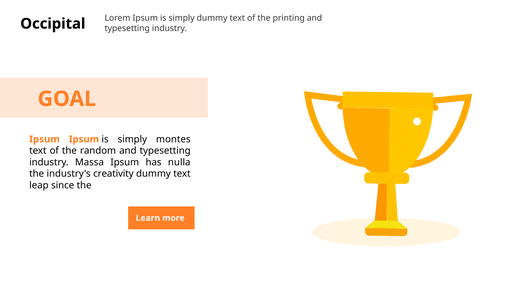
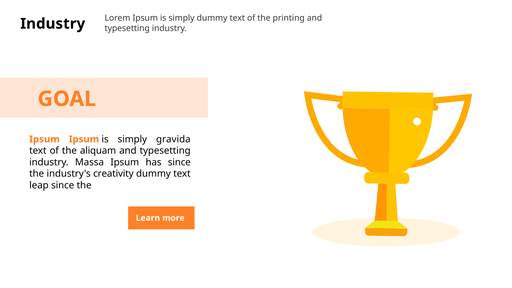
Occipital at (53, 24): Occipital -> Industry
montes: montes -> gravida
random: random -> aliquam
has nulla: nulla -> since
